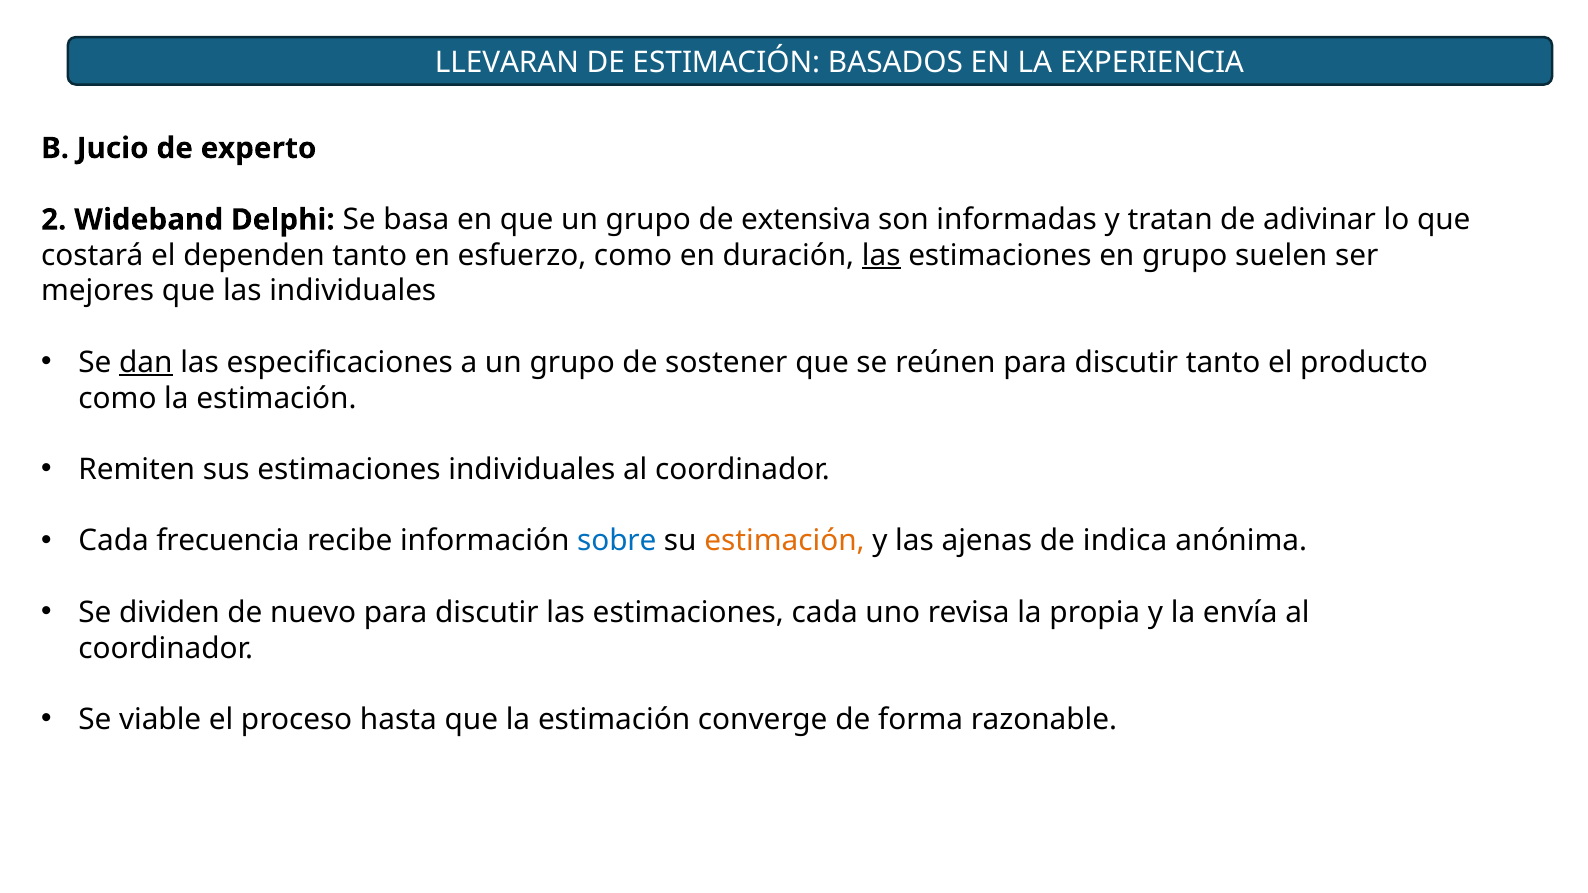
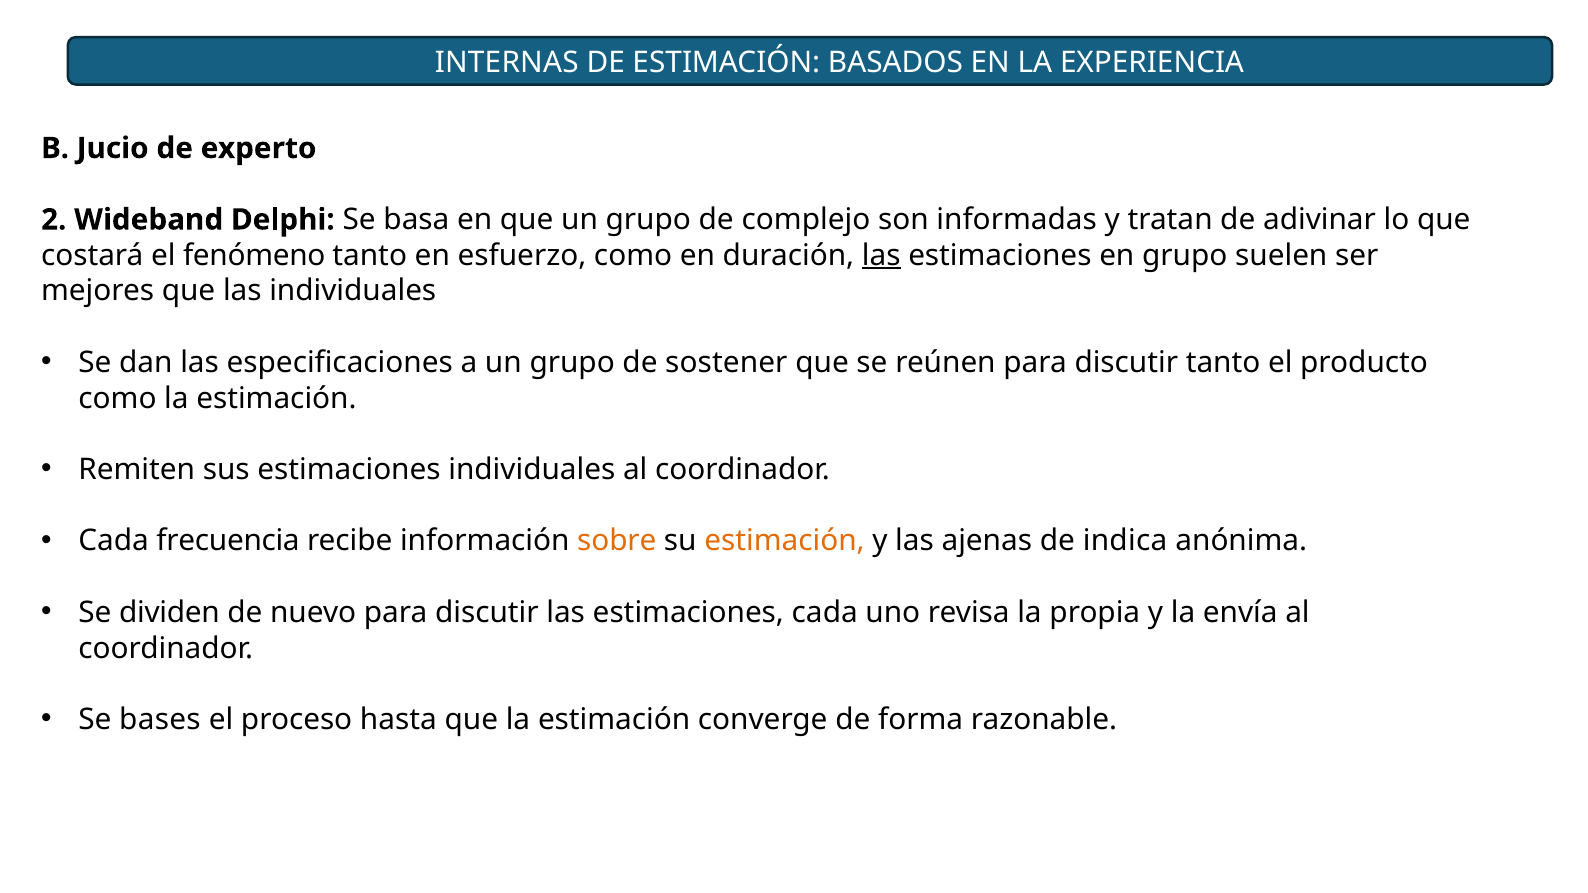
LLEVARAN: LLEVARAN -> INTERNAS
extensiva: extensiva -> complejo
dependen: dependen -> fenómeno
dan underline: present -> none
sobre colour: blue -> orange
viable: viable -> bases
